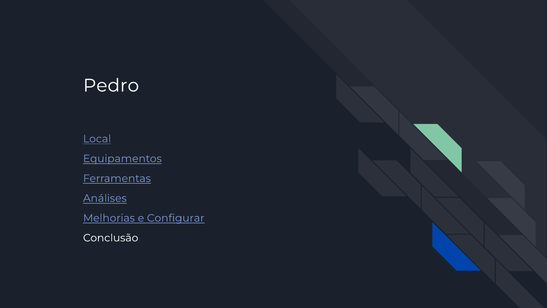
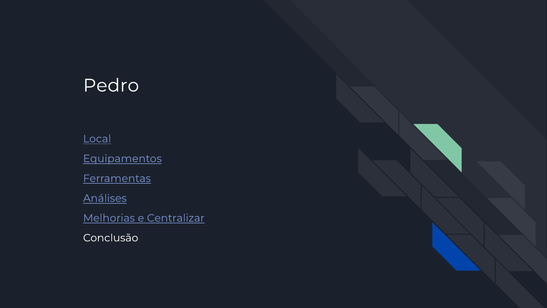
Configurar: Configurar -> Centralizar
